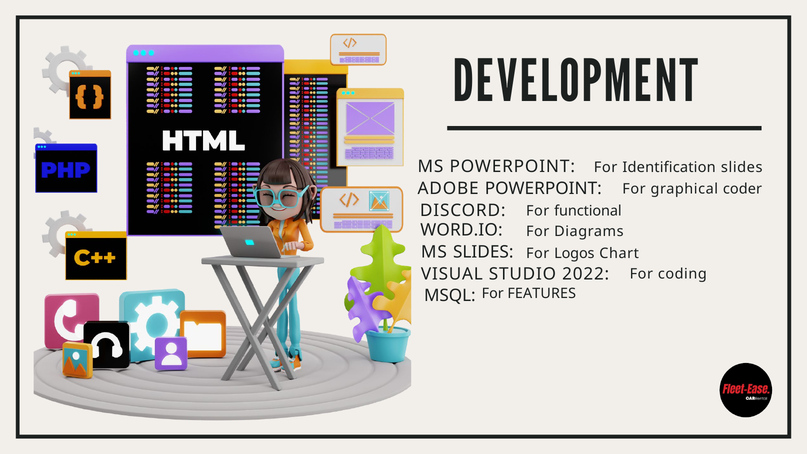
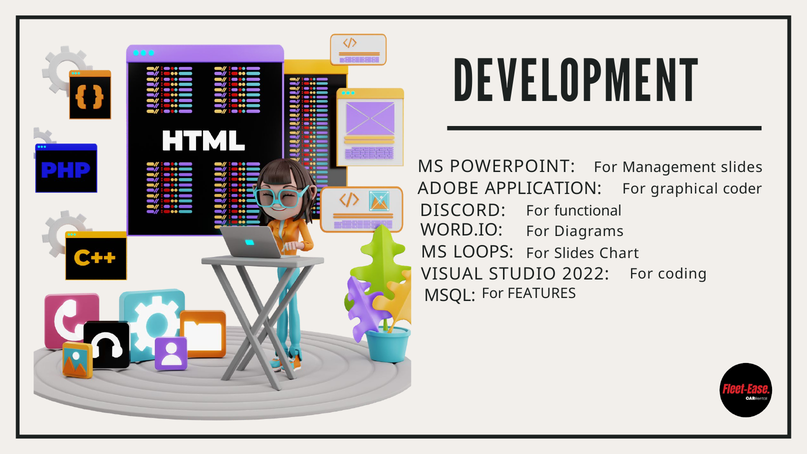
Identification: Identification -> Management
ADOBE POWERPOINT: POWERPOINT -> APPLICATION
MS SLIDES: SLIDES -> LOOPS
For Logos: Logos -> Slides
